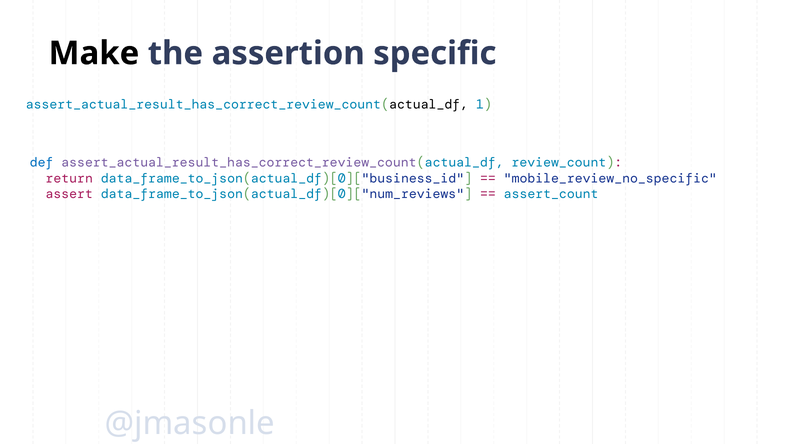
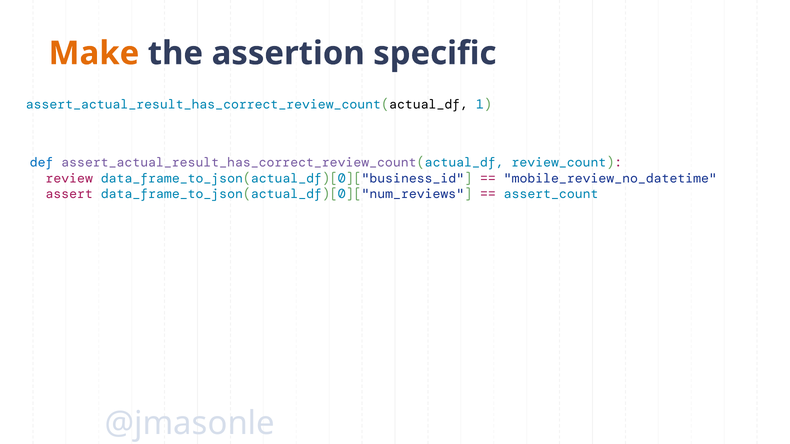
Make colour: black -> orange
return: return -> review
mobile_review_no_specific: mobile_review_no_specific -> mobile_review_no_datetime
